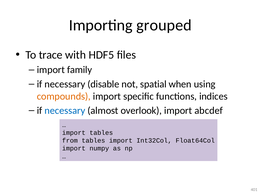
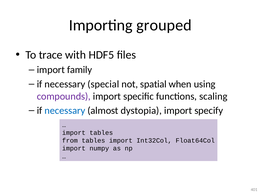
disable: disable -> special
compounds colour: orange -> purple
indices: indices -> scaling
overlook: overlook -> dystopia
abcdef: abcdef -> specify
